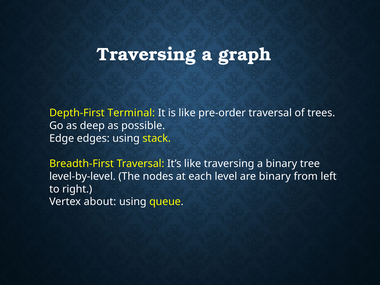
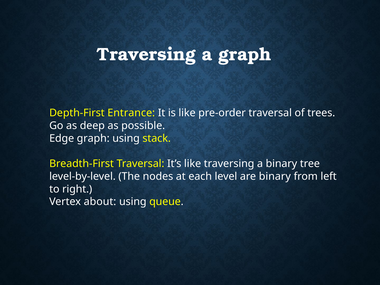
Terminal: Terminal -> Entrance
Edge edges: edges -> graph
